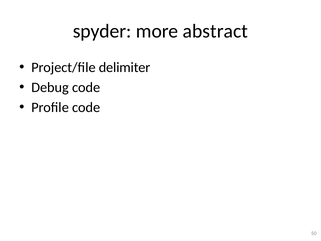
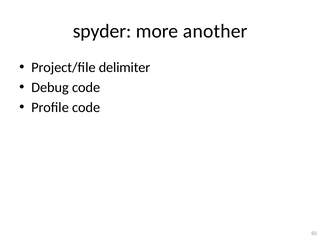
abstract: abstract -> another
